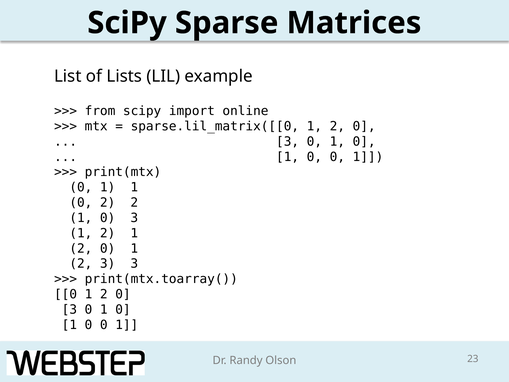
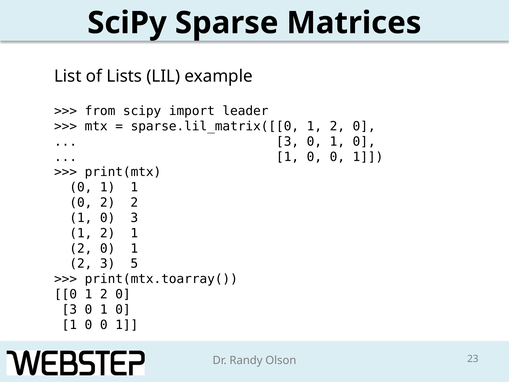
online: online -> leader
3 3: 3 -> 5
